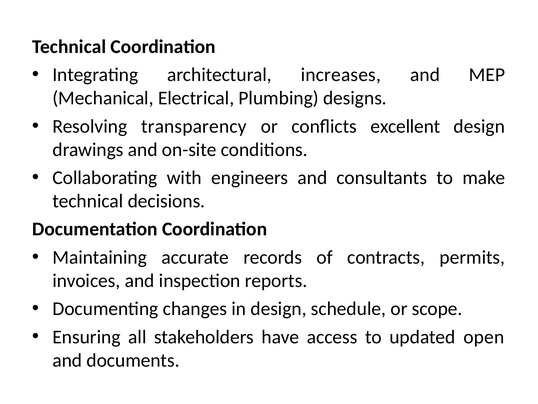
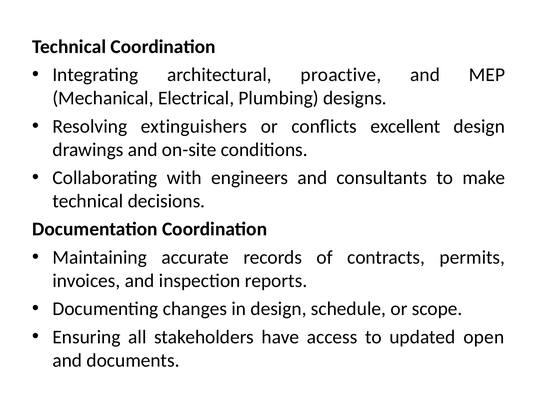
increases: increases -> proactive
transparency: transparency -> extinguishers
